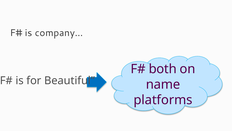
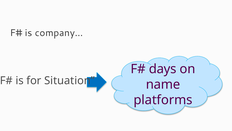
both: both -> days
Beautiful: Beautiful -> Situation
